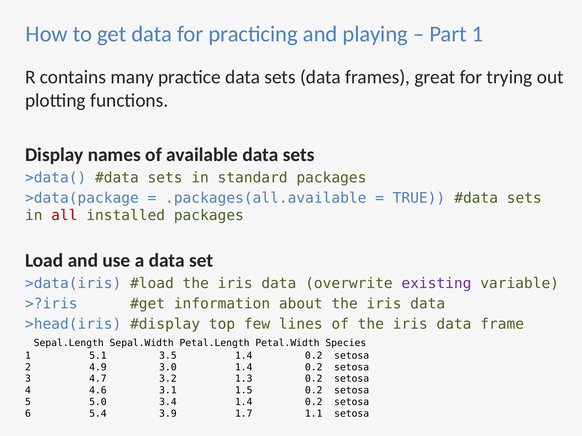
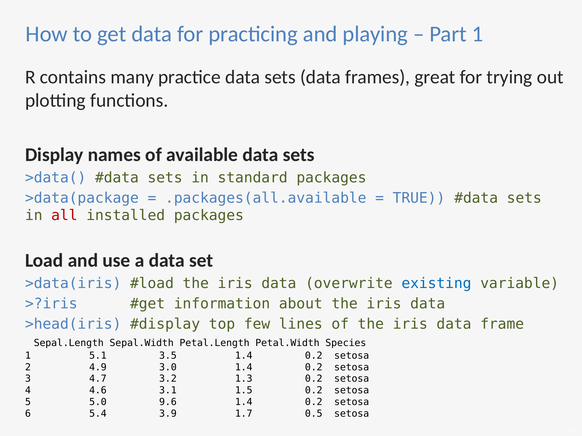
existing colour: purple -> blue
3.4: 3.4 -> 9.6
1.1: 1.1 -> 0.5
